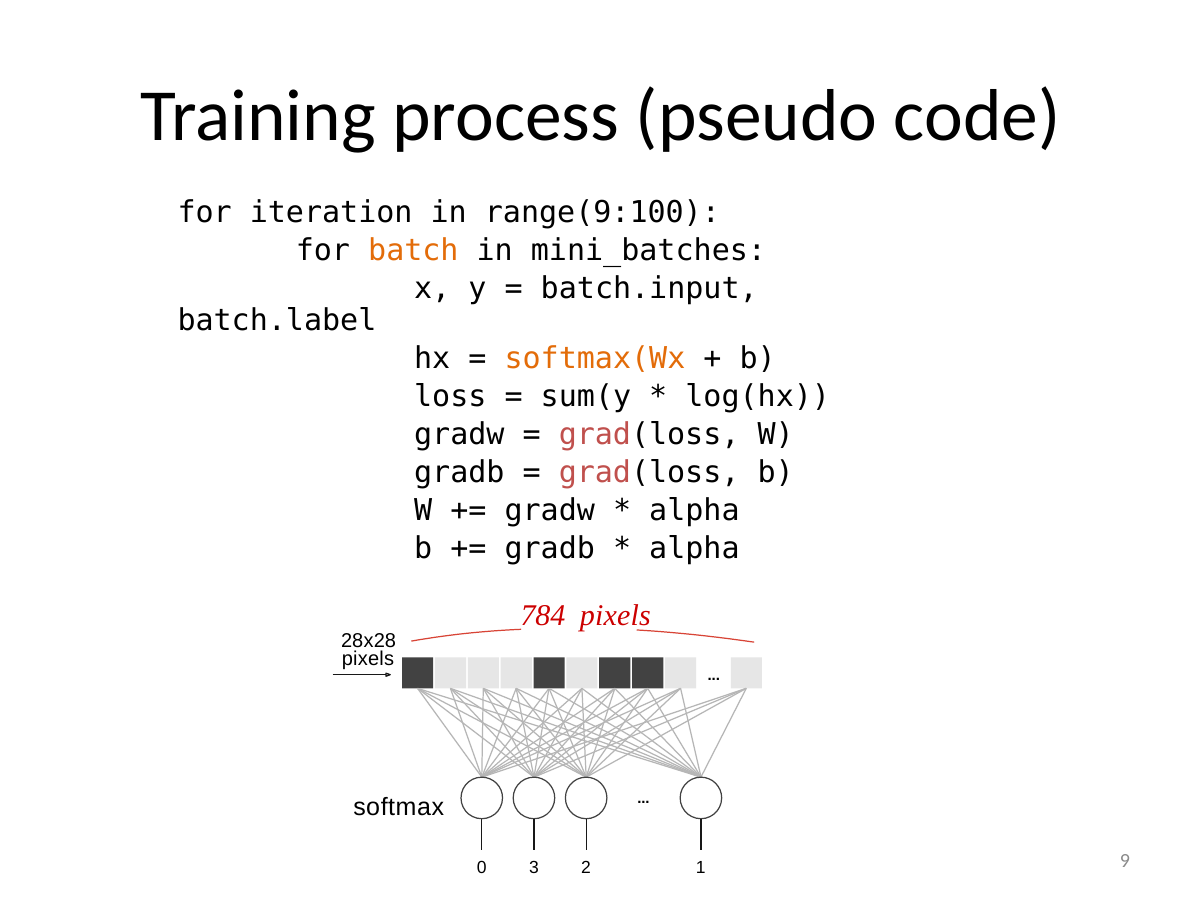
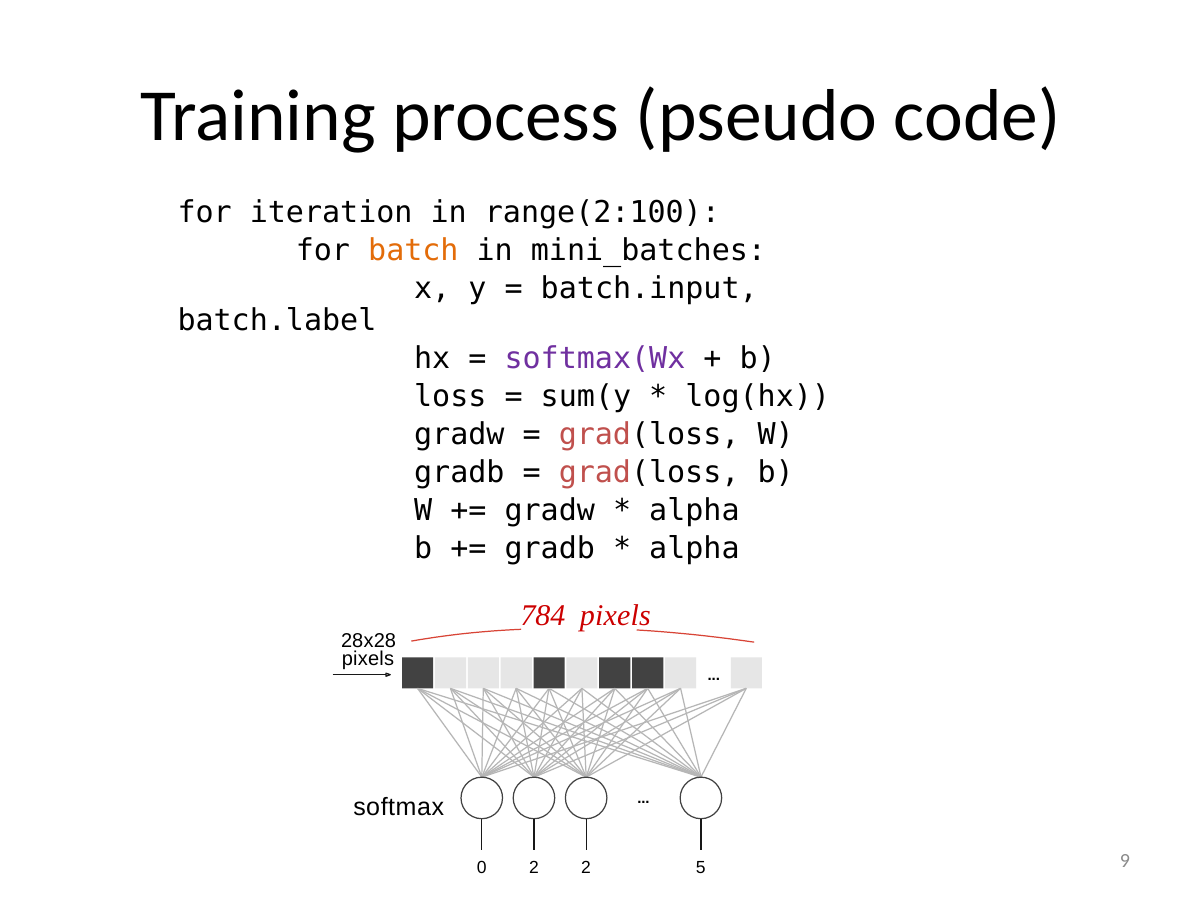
range(9:100: range(9:100 -> range(2:100
softmax(Wx colour: orange -> purple
0 3: 3 -> 2
1: 1 -> 5
